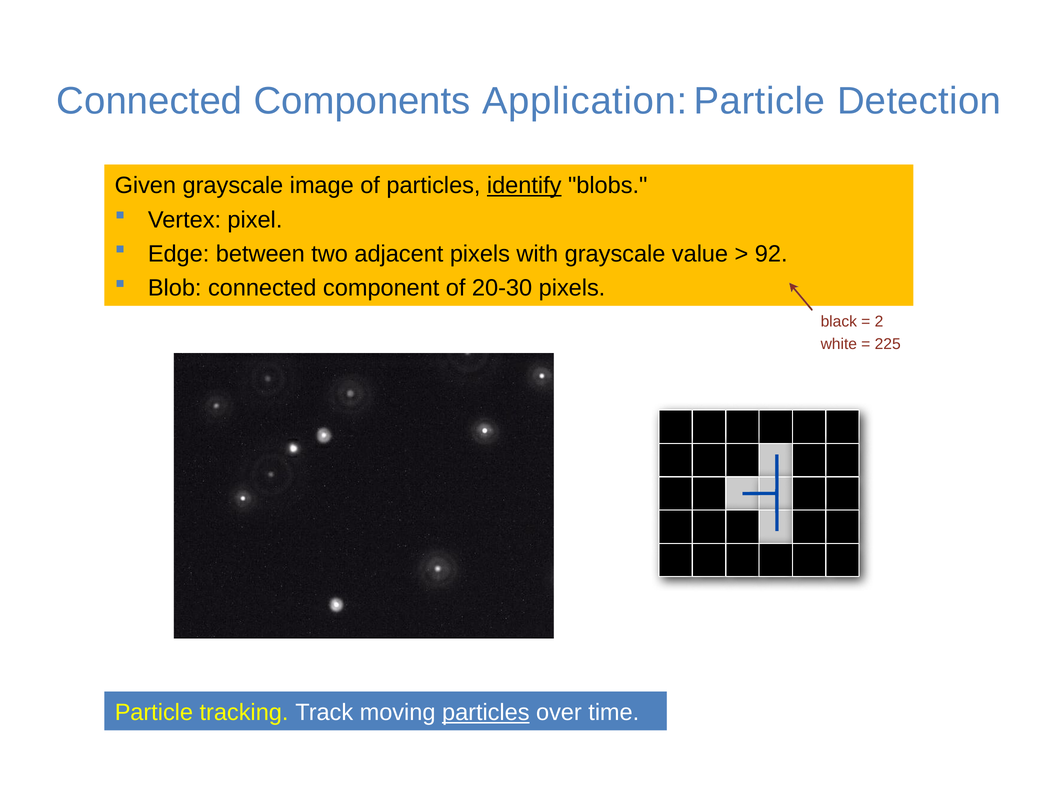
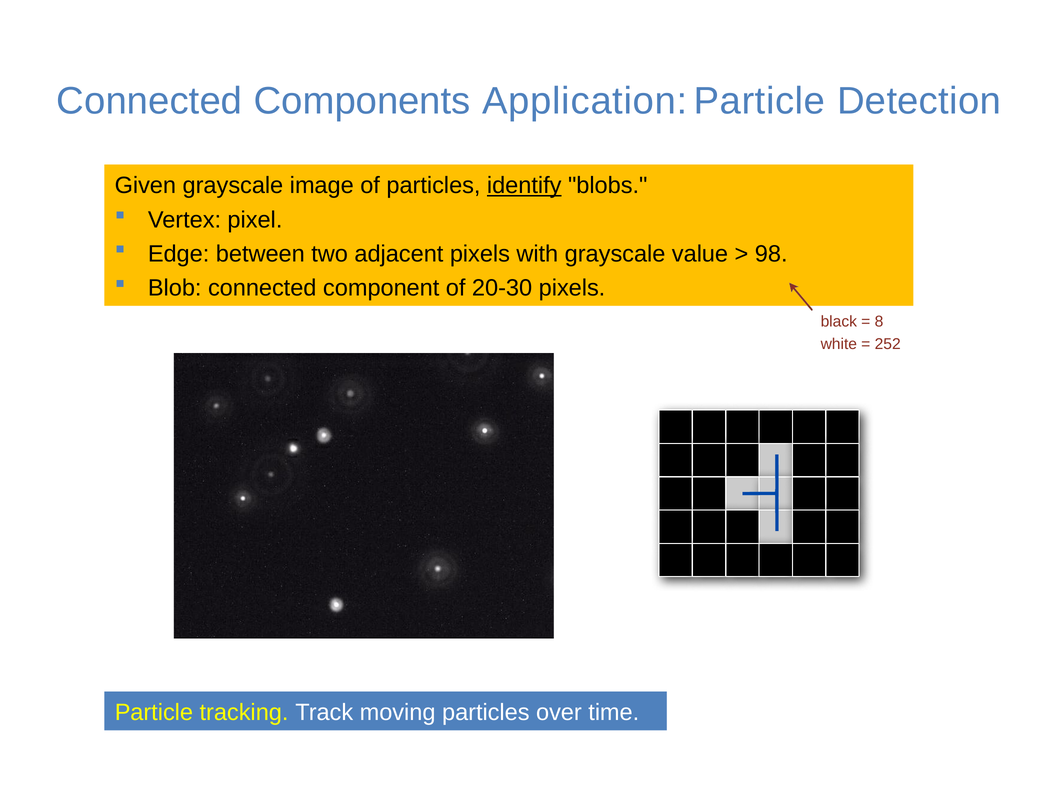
92: 92 -> 98
2: 2 -> 8
225: 225 -> 252
particles at (486, 713) underline: present -> none
